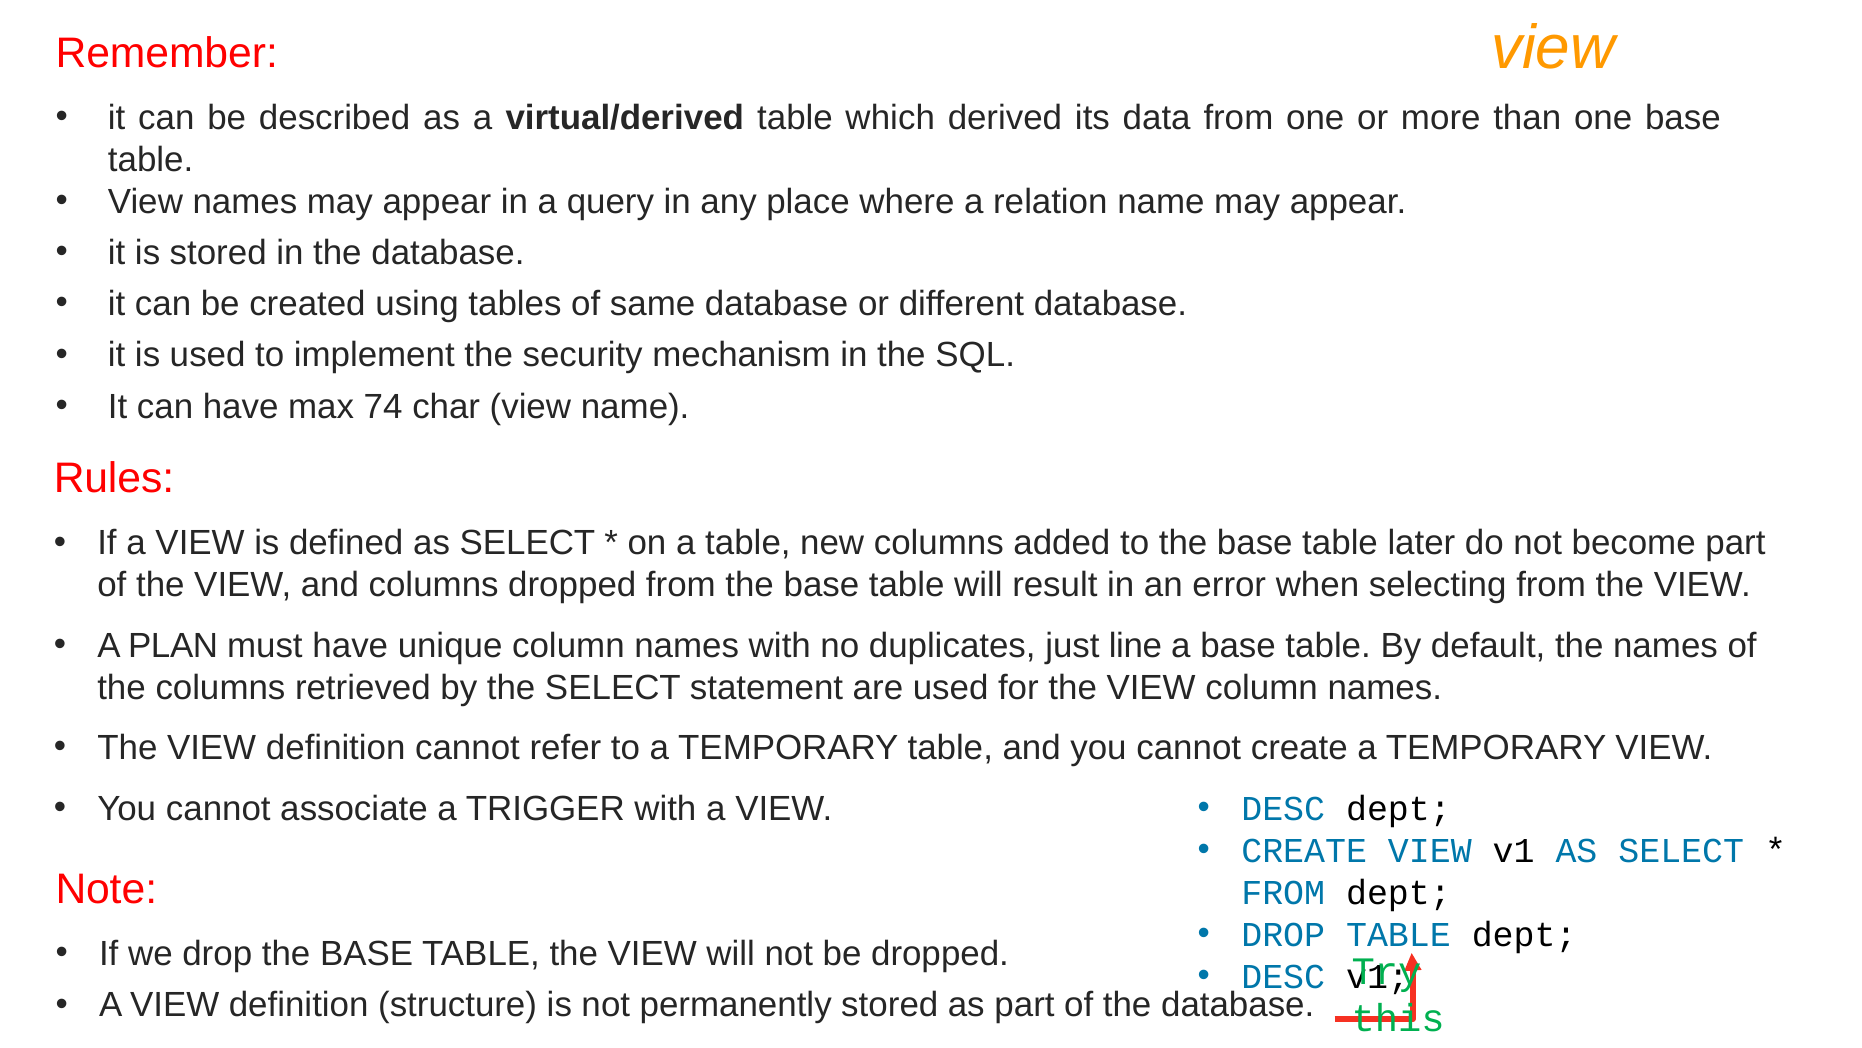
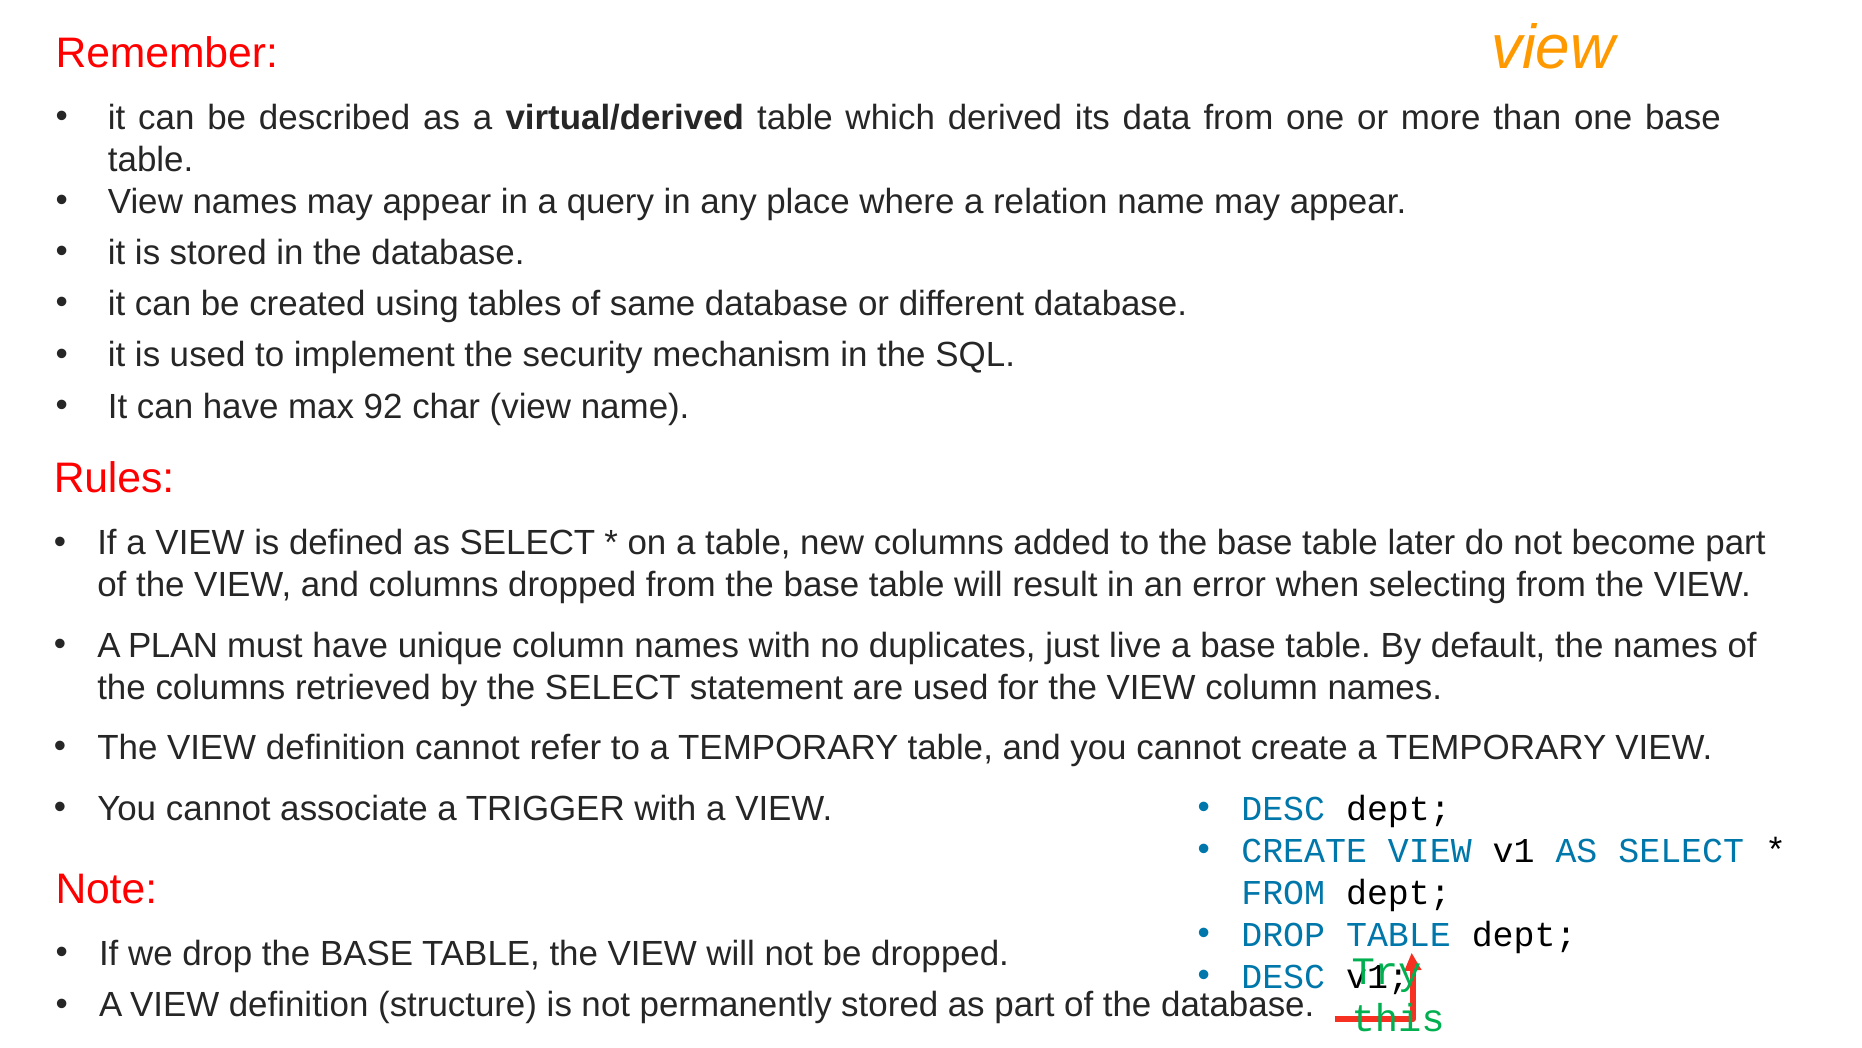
74: 74 -> 92
line: line -> live
